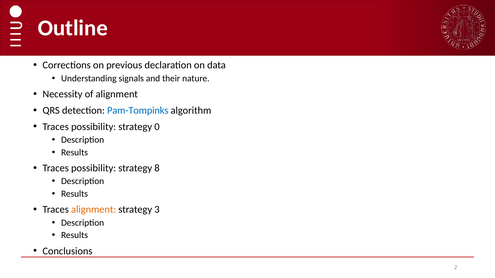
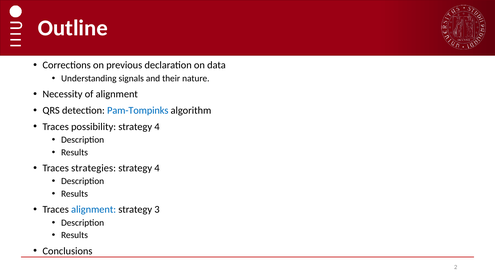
0 at (157, 127): 0 -> 4
possibility at (94, 168): possibility -> strategies
8 at (157, 168): 8 -> 4
alignment at (94, 210) colour: orange -> blue
